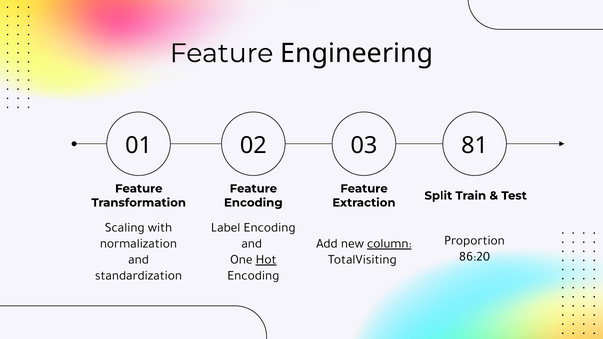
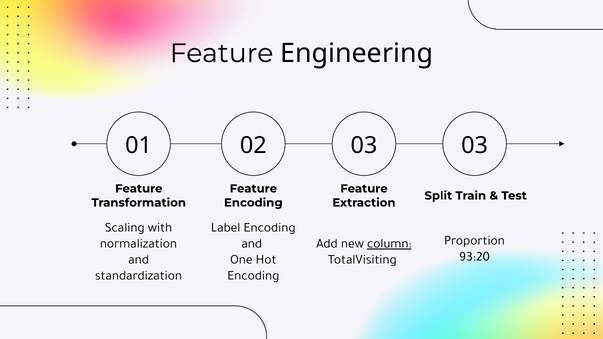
03 81: 81 -> 03
86:20: 86:20 -> 93:20
Hot underline: present -> none
